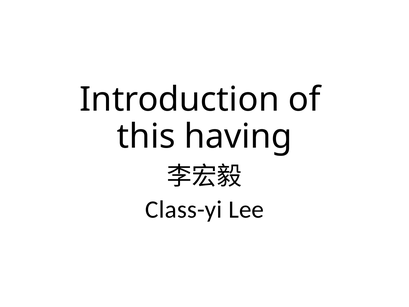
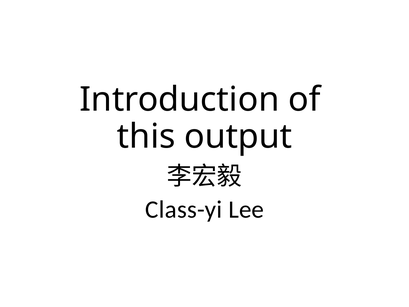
having: having -> output
